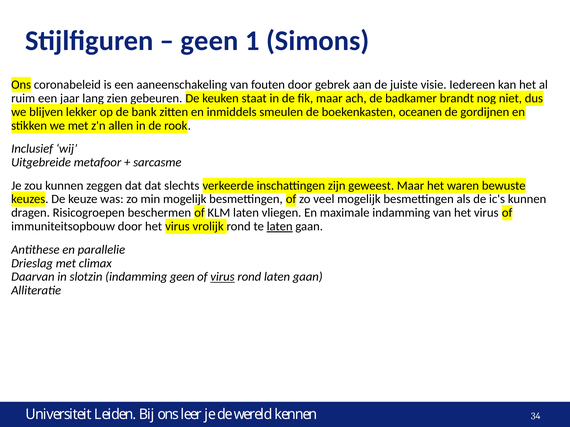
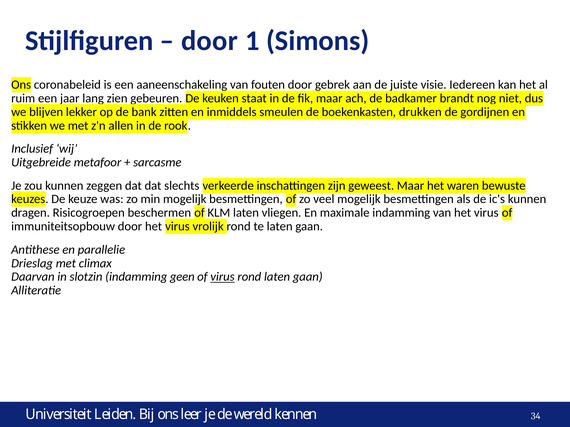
geen at (210, 41): geen -> door
oceanen: oceanen -> drukken
laten at (280, 227) underline: present -> none
